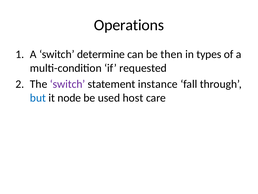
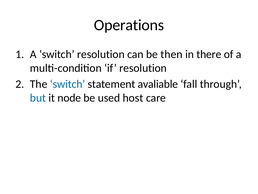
switch determine: determine -> resolution
types: types -> there
if requested: requested -> resolution
switch at (68, 84) colour: purple -> blue
instance: instance -> avaliable
